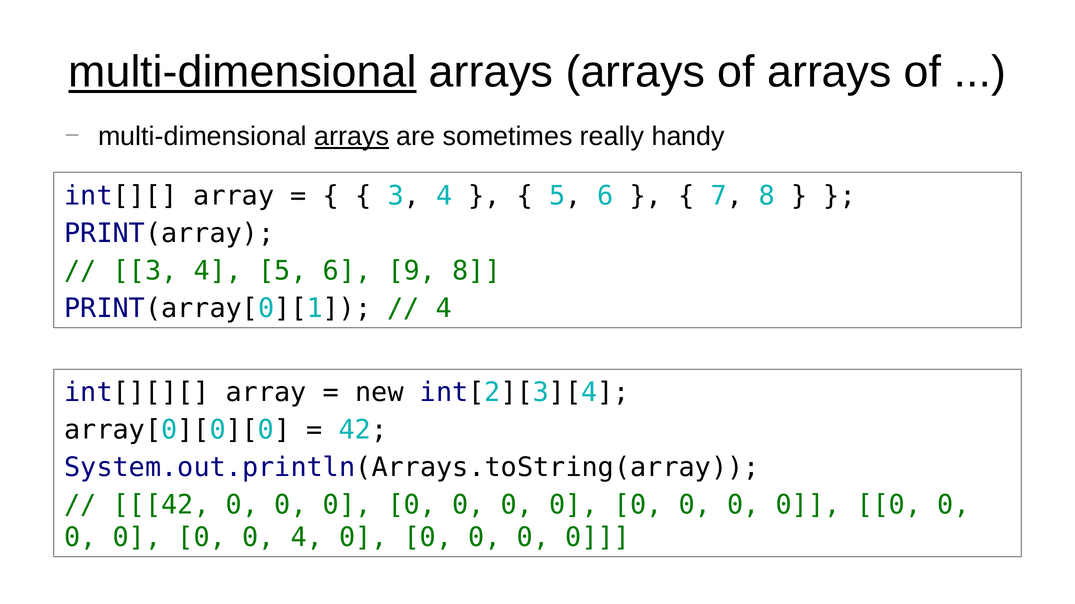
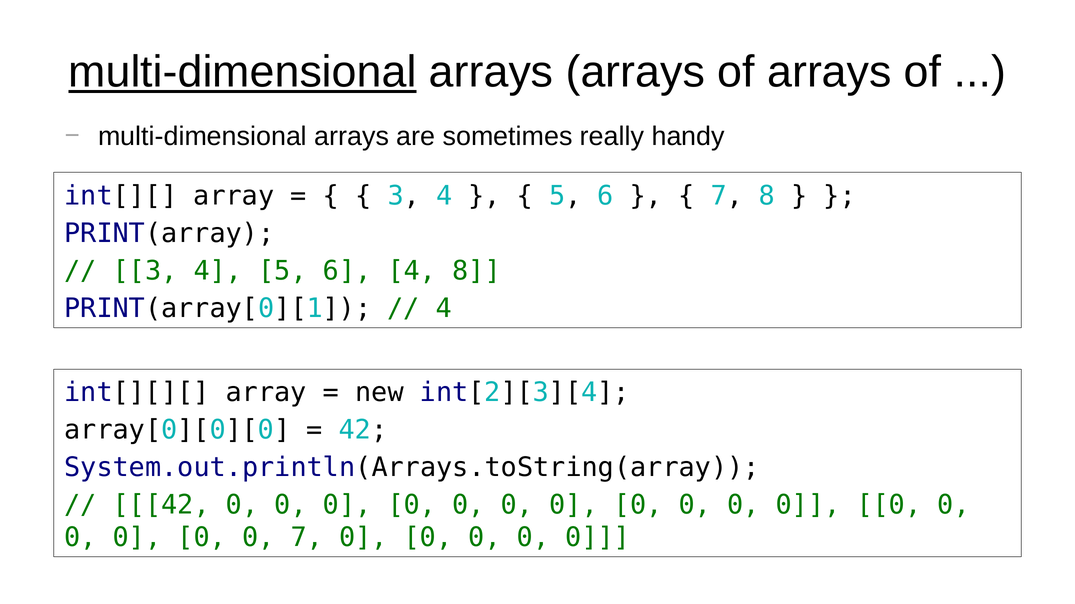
arrays at (352, 137) underline: present -> none
6 9: 9 -> 4
0 4: 4 -> 7
